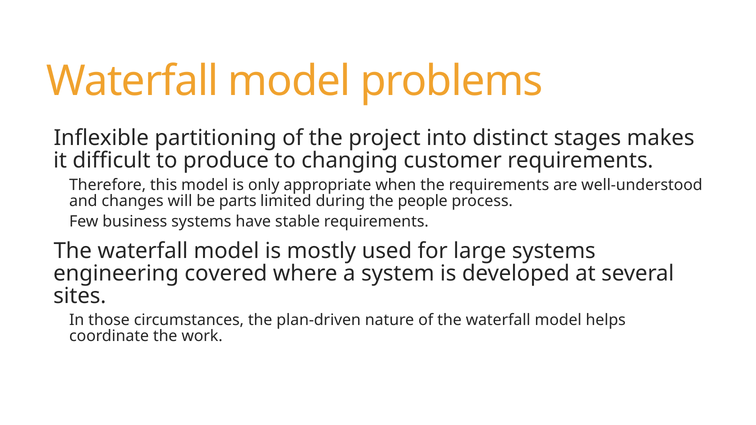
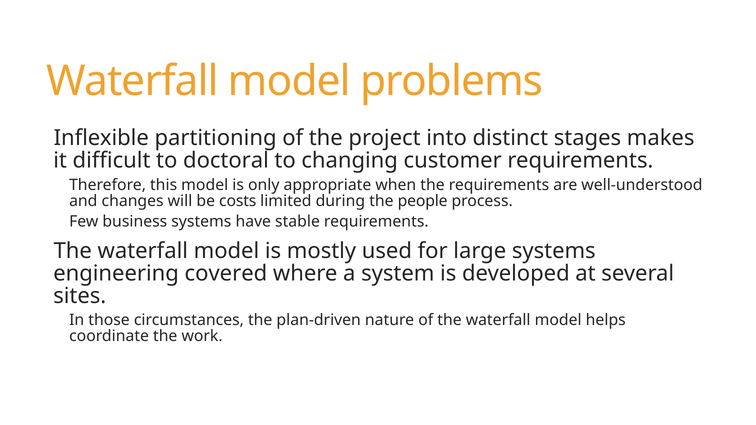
produce: produce -> doctoral
parts: parts -> costs
